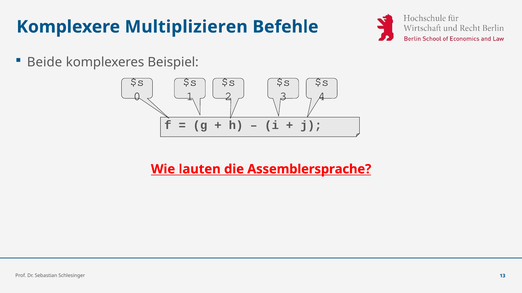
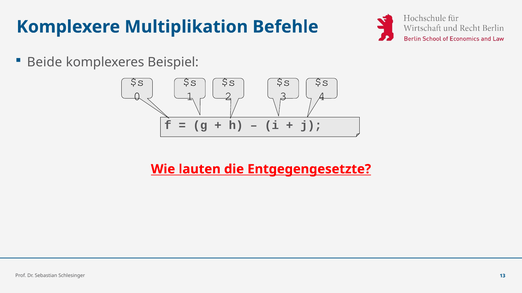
Multiplizieren: Multiplizieren -> Multiplikation
Assemblersprache: Assemblersprache -> Entgegengesetzte
